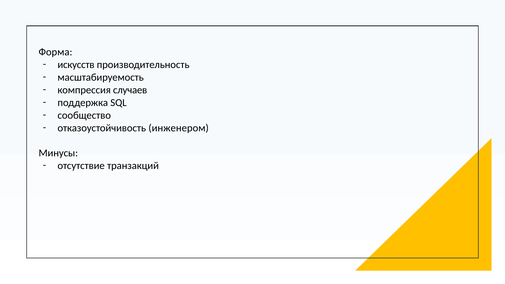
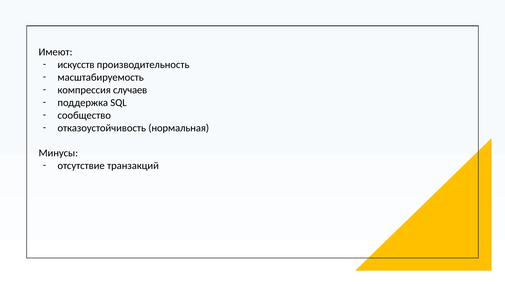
Форма: Форма -> Имеют
инженером: инженером -> нормальная
